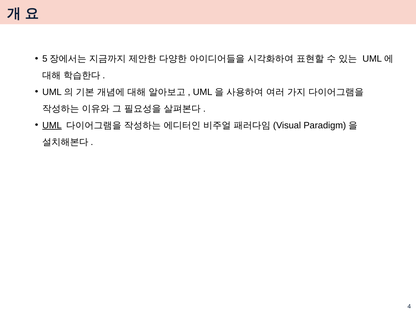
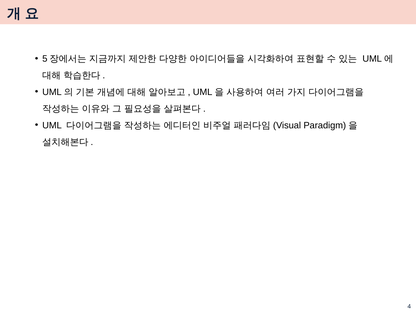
UML underline: present -> none
